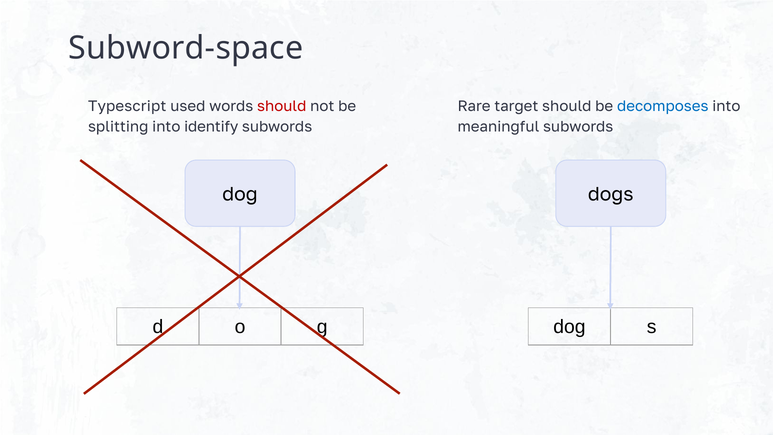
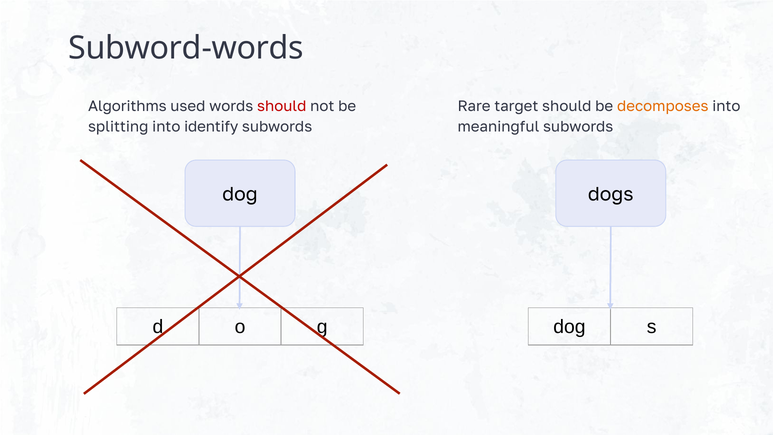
Subword-space: Subword-space -> Subword-words
Typescript: Typescript -> Algorithms
decomposes colour: blue -> orange
